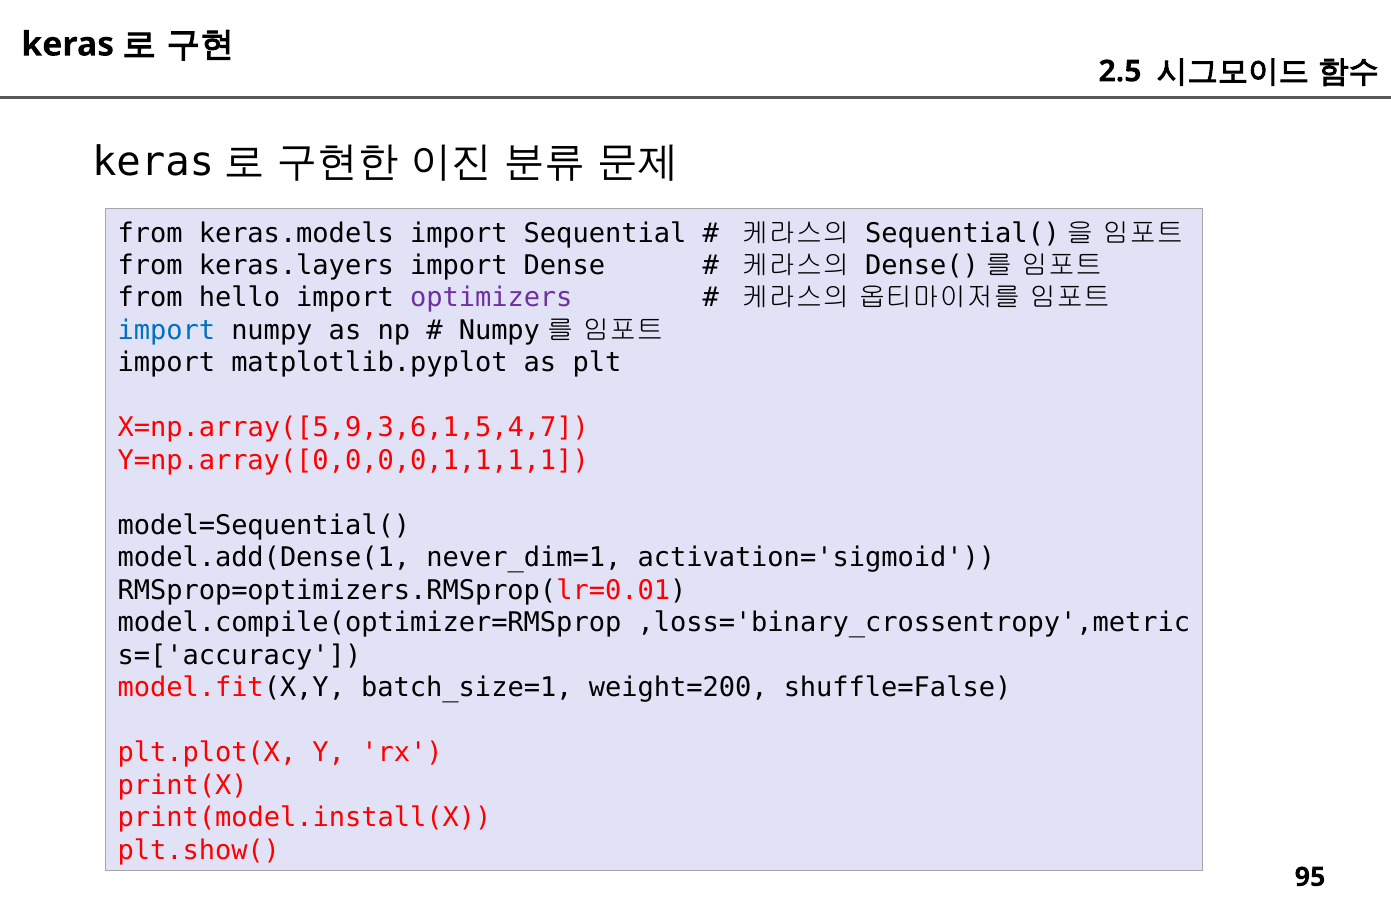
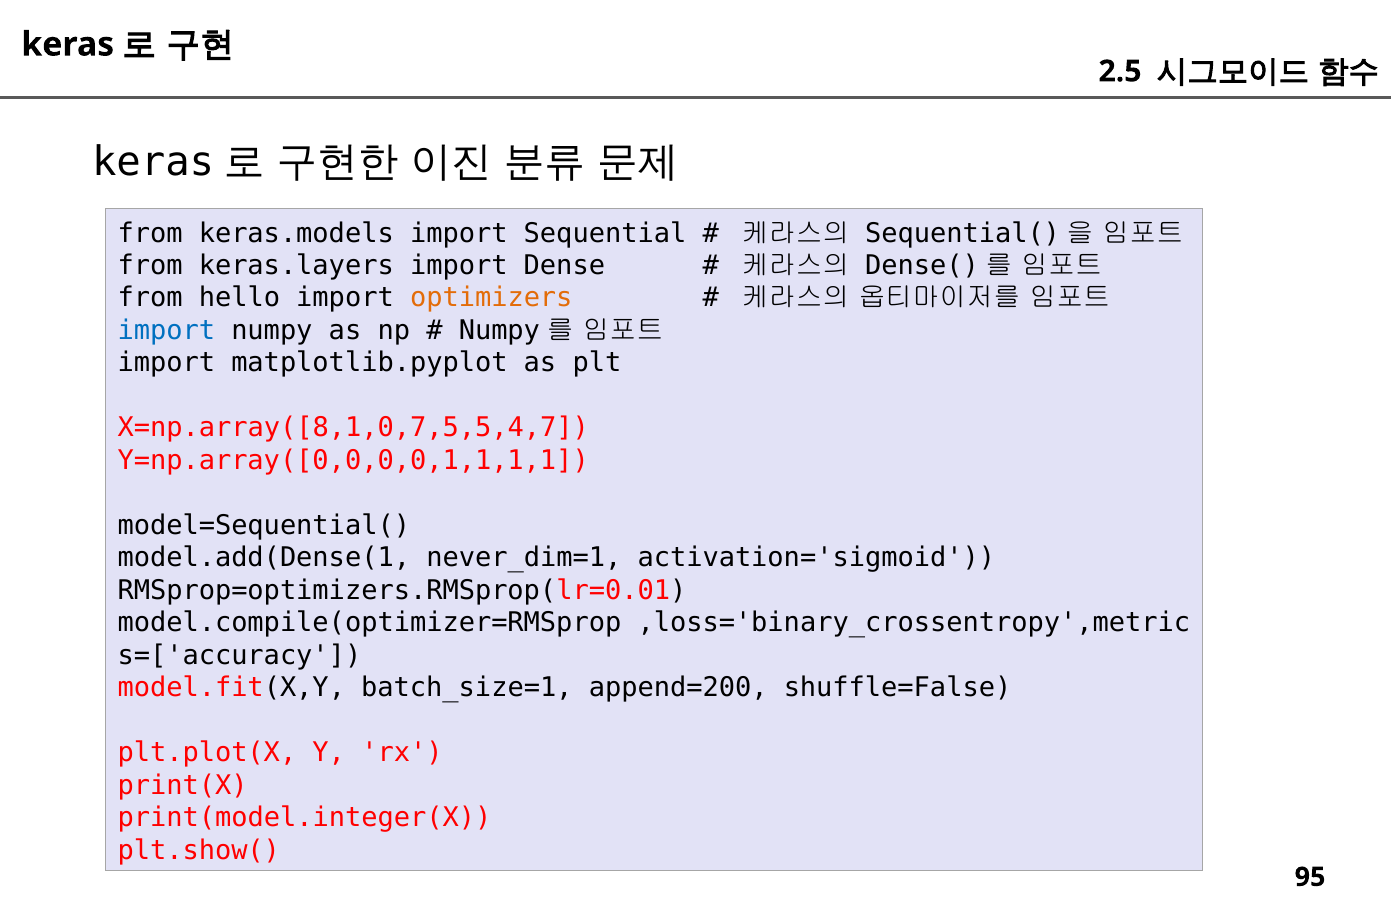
optimizers colour: purple -> orange
X=np.array([5,9,3,6,1,5,4,7: X=np.array([5,9,3,6,1,5,4,7 -> X=np.array([8,1,0,7,5,5,4,7
weight=200: weight=200 -> append=200
print(model.install(X: print(model.install(X -> print(model.integer(X
